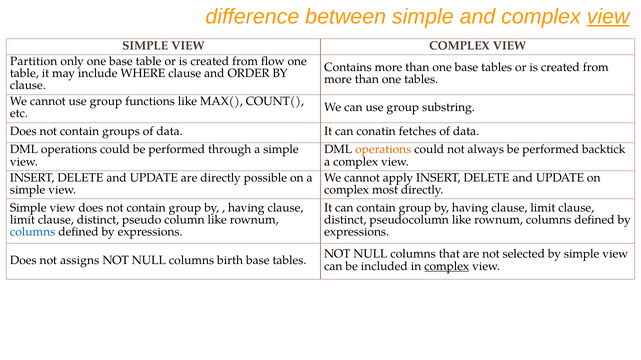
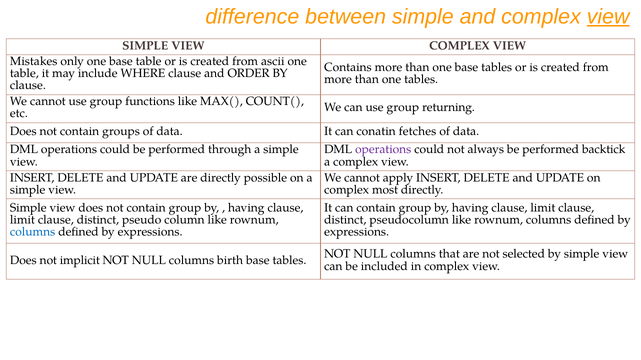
Partition: Partition -> Mistakes
flow: flow -> ascii
substring: substring -> returning
operations at (383, 150) colour: orange -> purple
assigns: assigns -> implicit
complex at (447, 266) underline: present -> none
